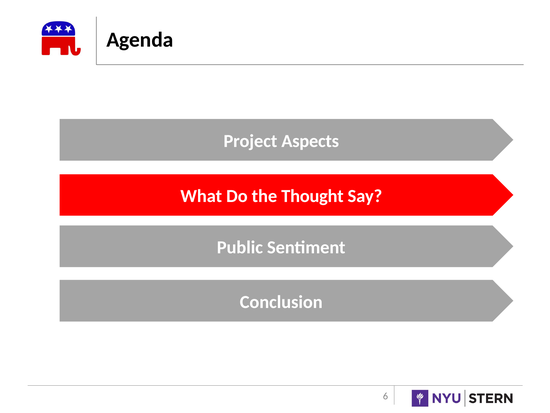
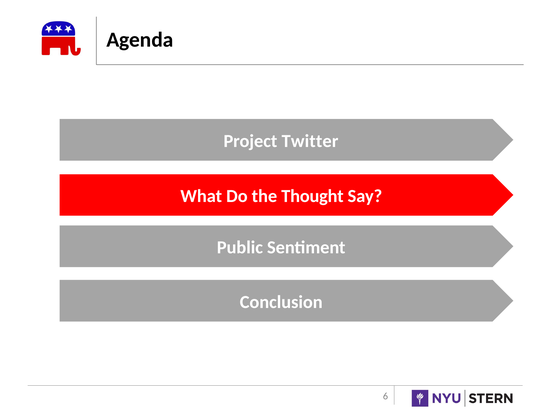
Aspects: Aspects -> Twitter
